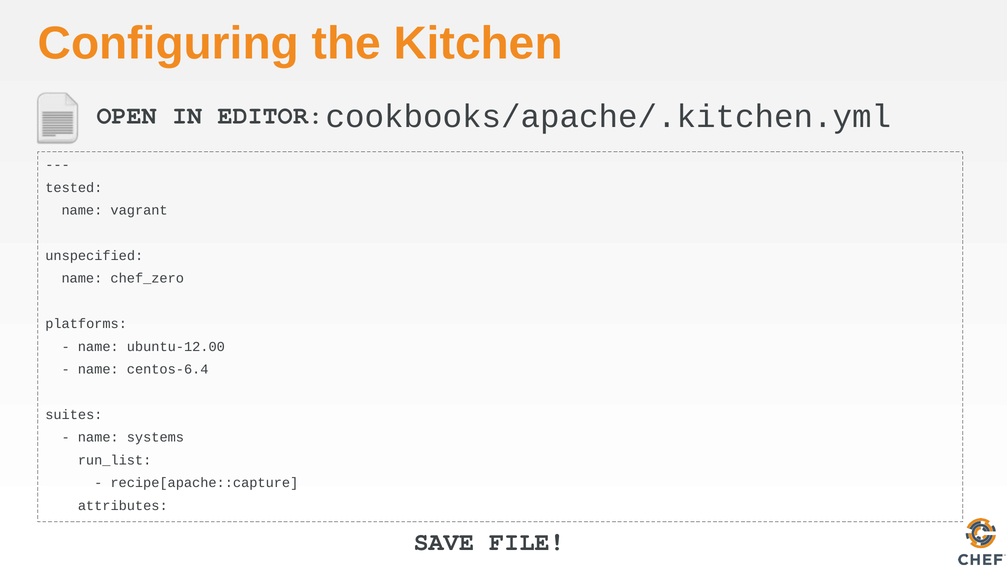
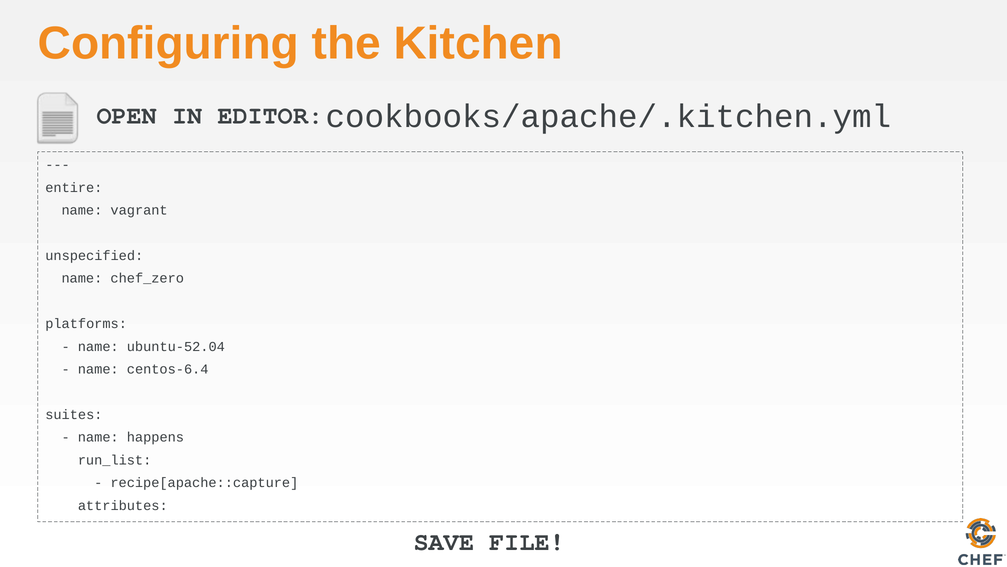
tested: tested -> entire
ubuntu-12.00: ubuntu-12.00 -> ubuntu-52.04
systems: systems -> happens
